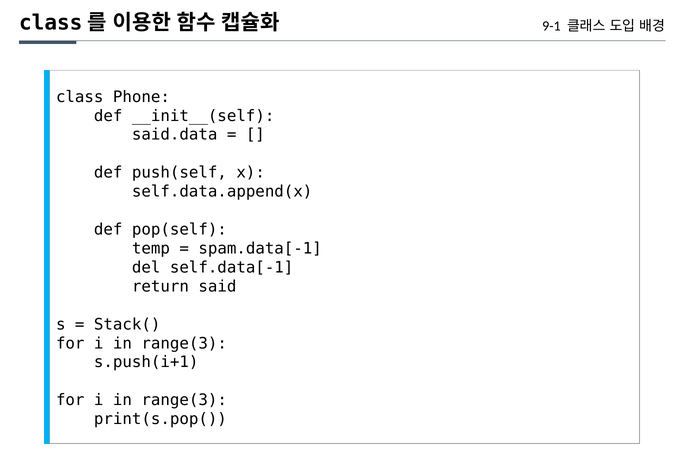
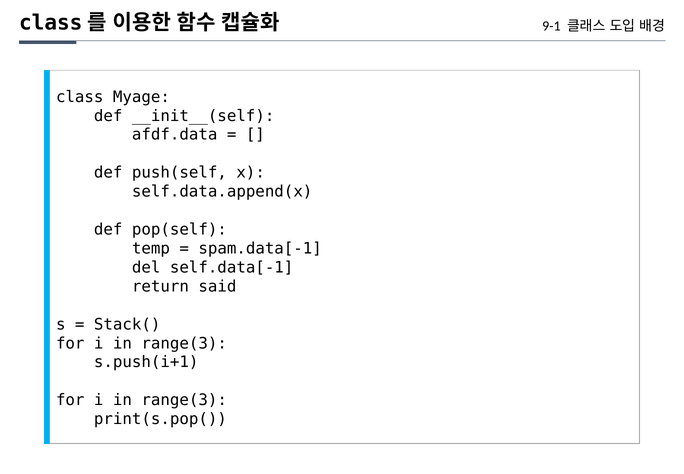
Phone: Phone -> Myage
said.data: said.data -> afdf.data
